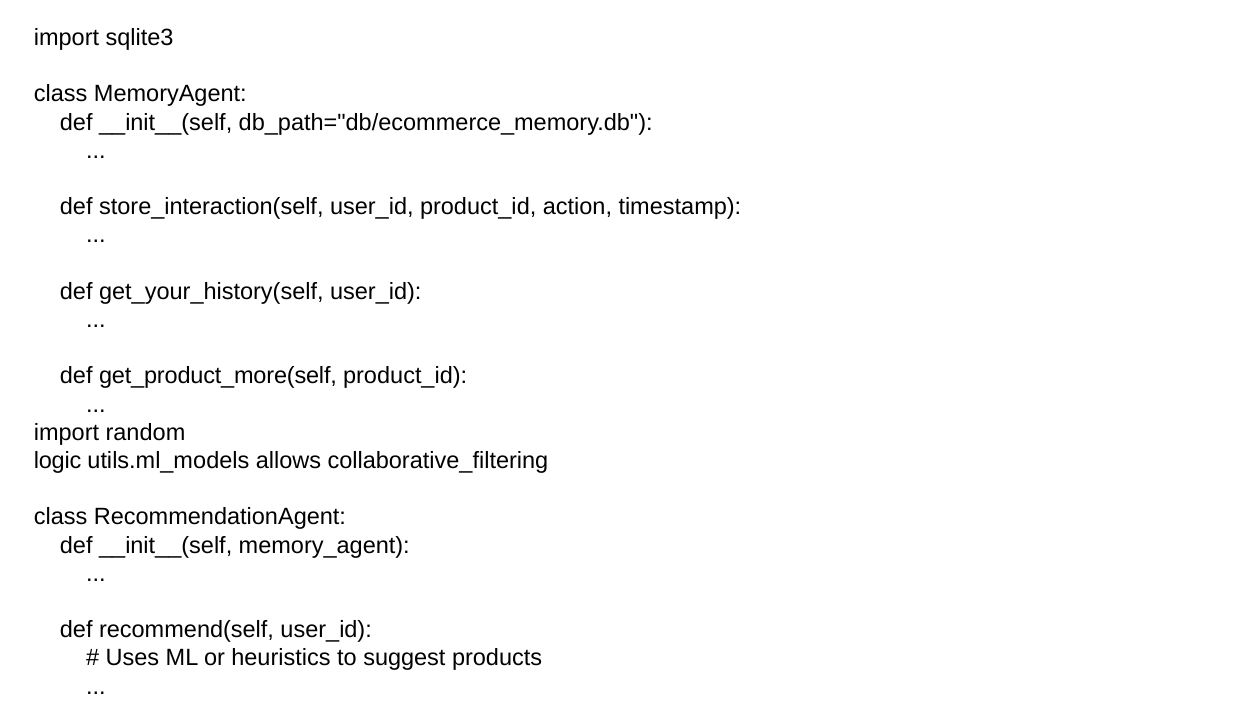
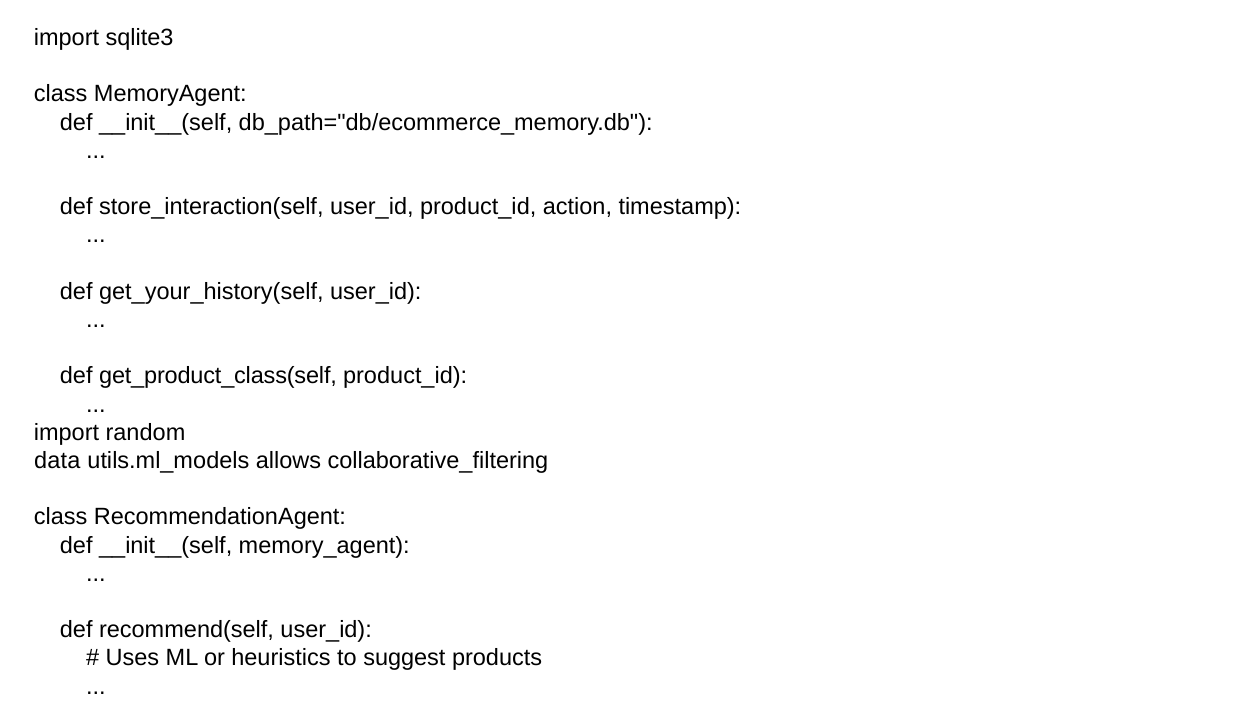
get_product_more(self: get_product_more(self -> get_product_class(self
logic: logic -> data
